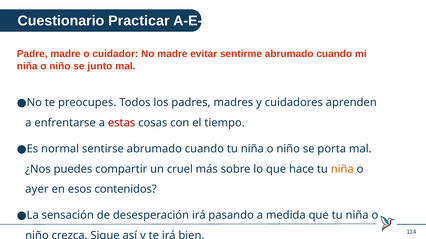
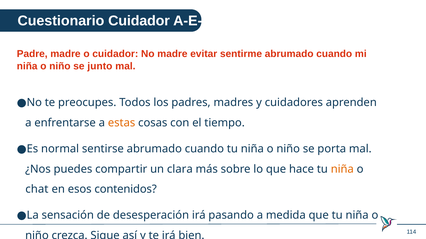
Cuestionario Practicar: Practicar -> Cuidador
estas colour: red -> orange
cruel: cruel -> clara
ayer: ayer -> chat
